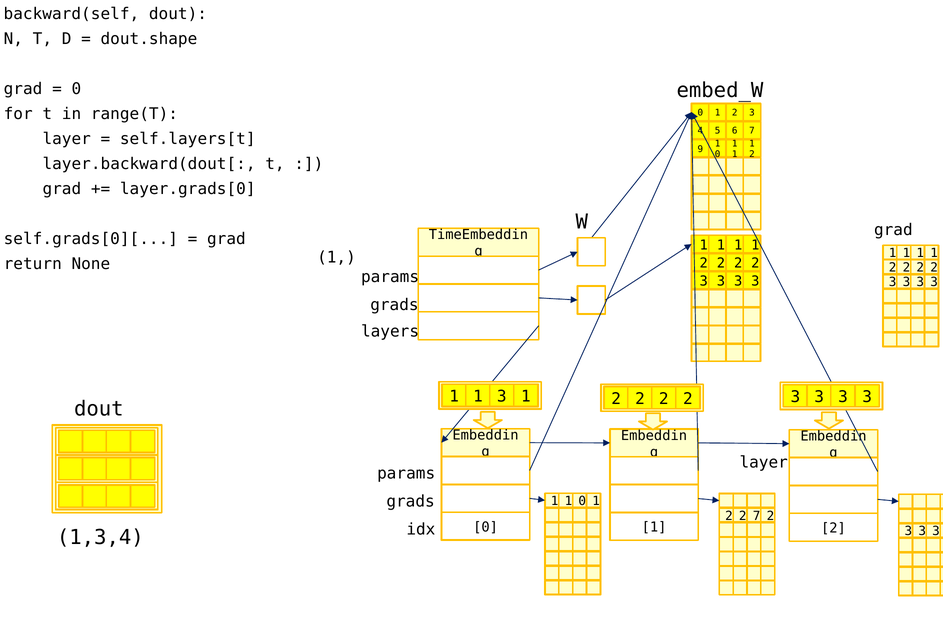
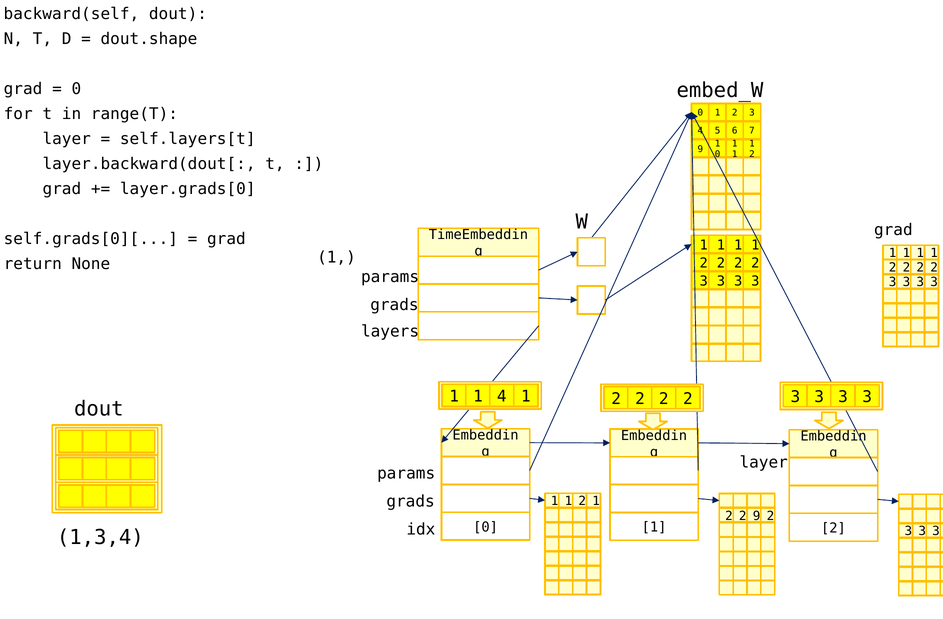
1 3: 3 -> 4
grads 1 1 0: 0 -> 2
2 7: 7 -> 9
